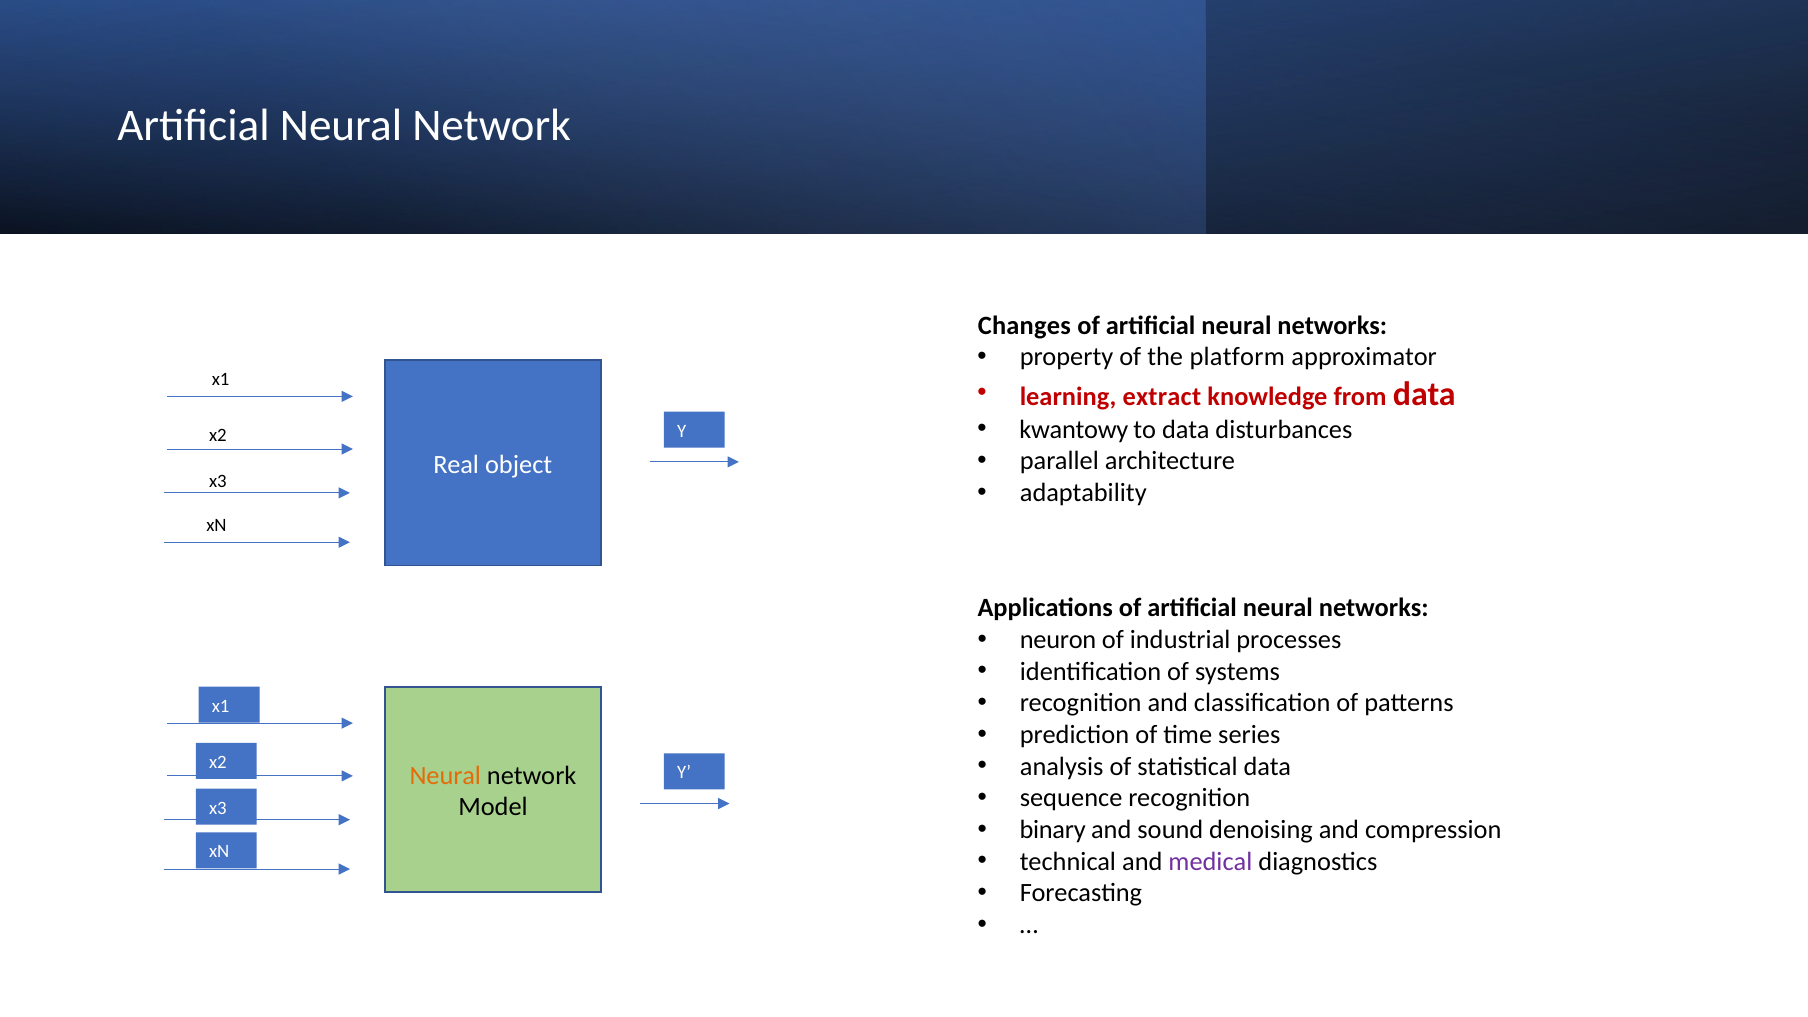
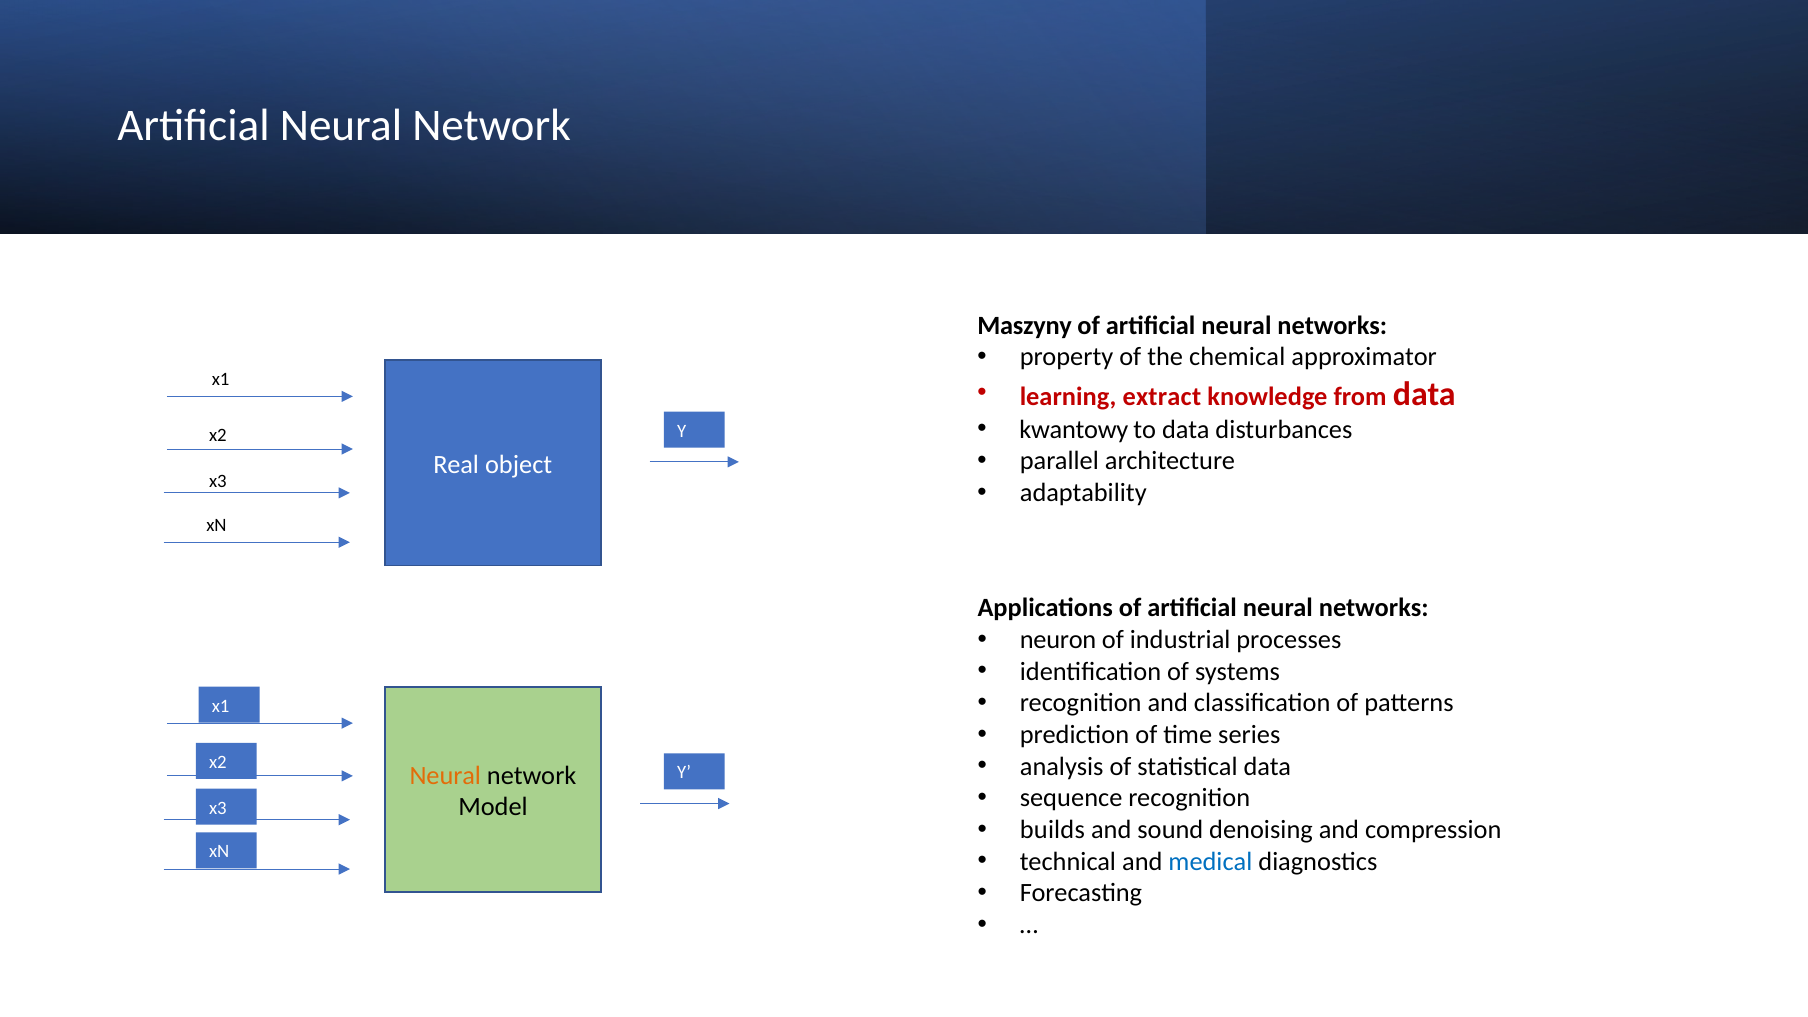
Changes: Changes -> Maszyny
platform: platform -> chemical
binary: binary -> builds
medical colour: purple -> blue
